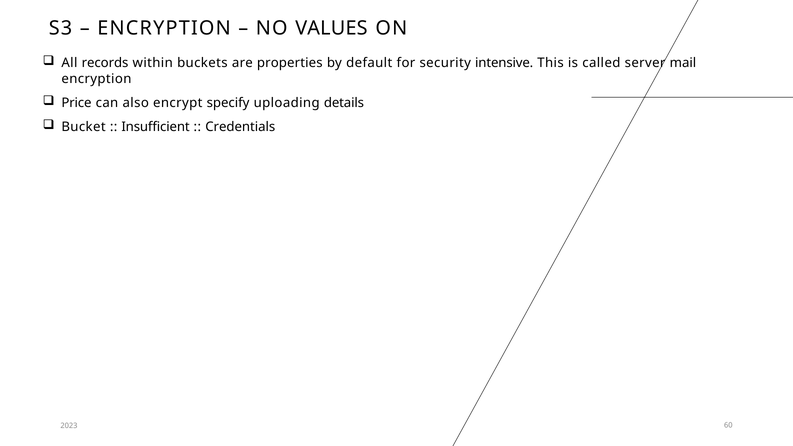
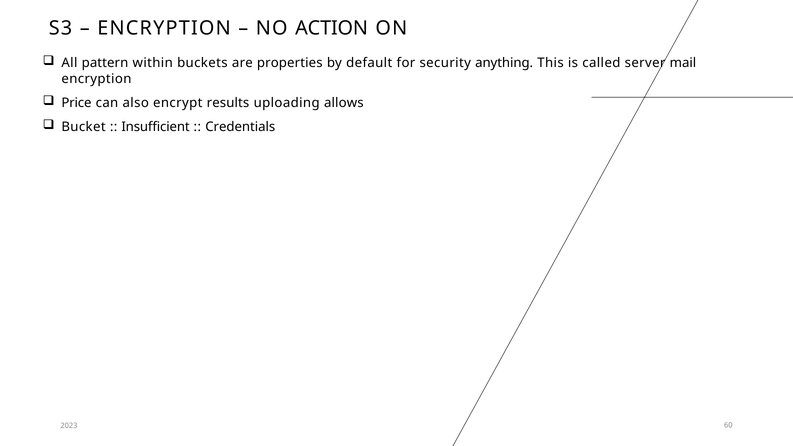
VALUES: VALUES -> ACTION
records: records -> pattern
intensive: intensive -> anything
specify: specify -> results
details: details -> allows
